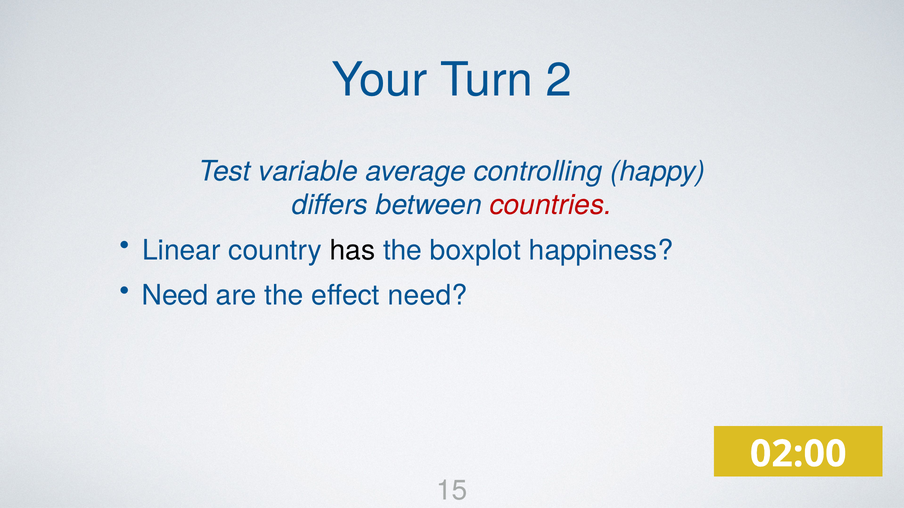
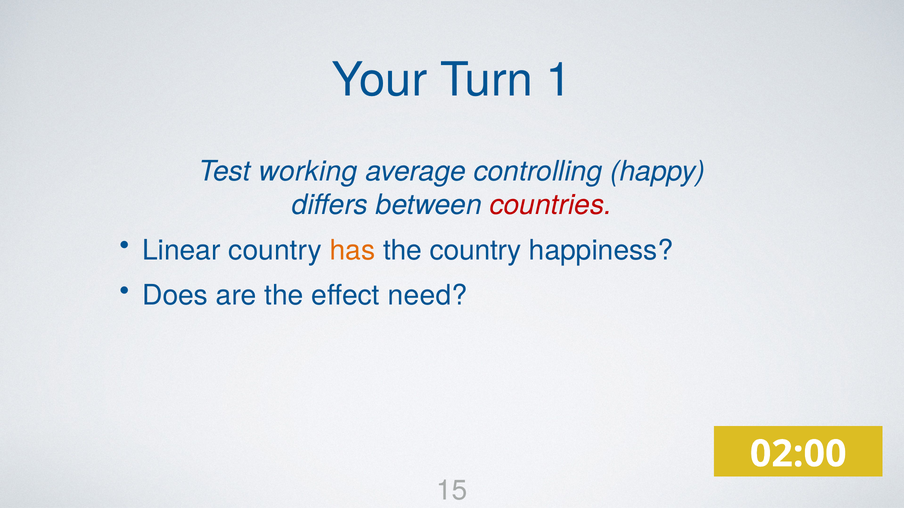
2: 2 -> 1
variable: variable -> working
has colour: black -> orange
the boxplot: boxplot -> country
Need at (175, 296): Need -> Does
